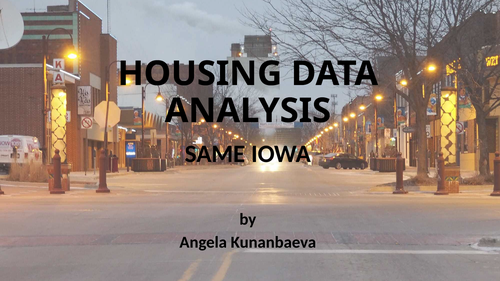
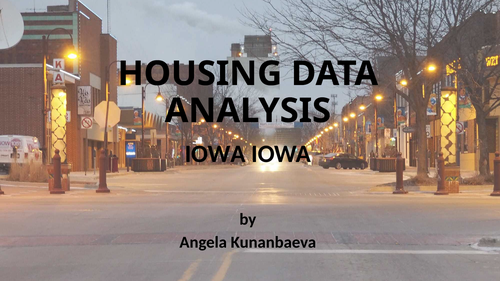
SAME at (215, 154): SAME -> IOWA
